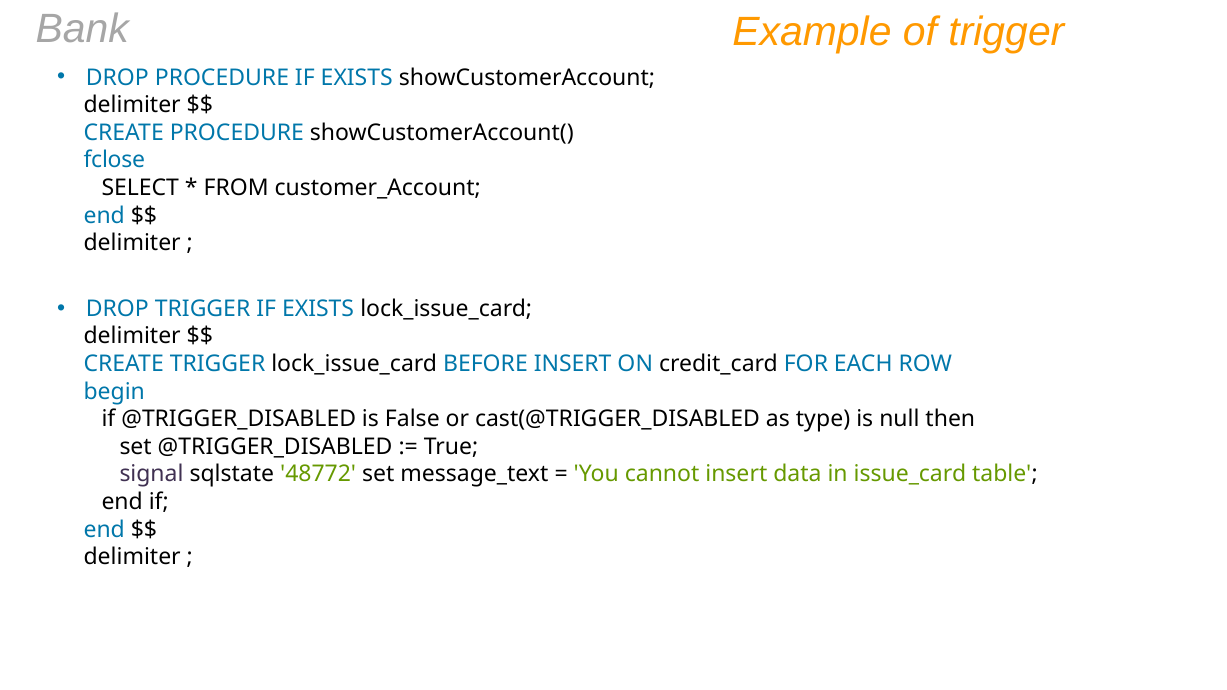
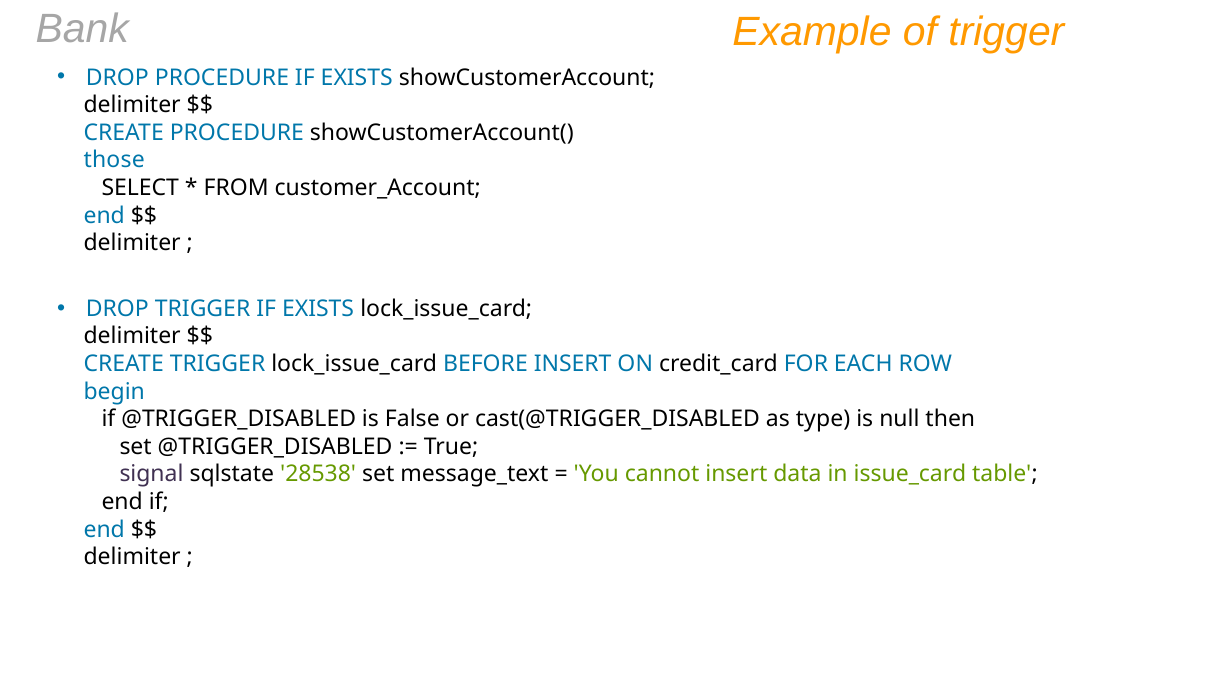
fclose: fclose -> those
48772: 48772 -> 28538
